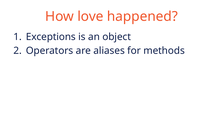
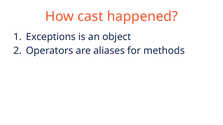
love: love -> cast
